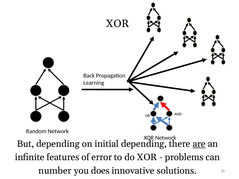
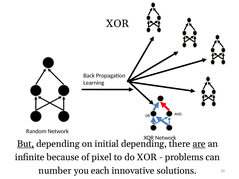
But underline: none -> present
features: features -> because
error: error -> pixel
does: does -> each
